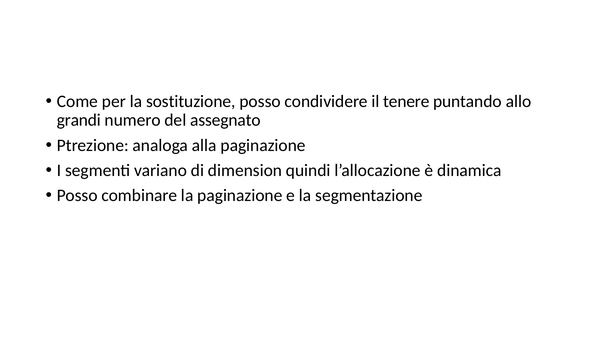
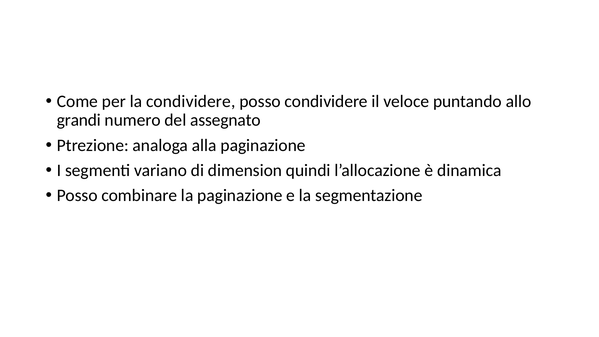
la sostituzione: sostituzione -> condividere
tenere: tenere -> veloce
